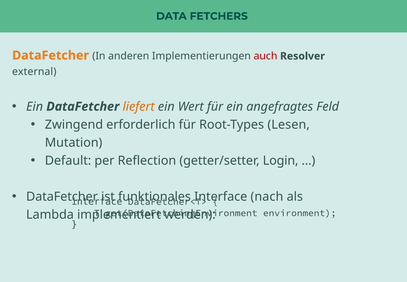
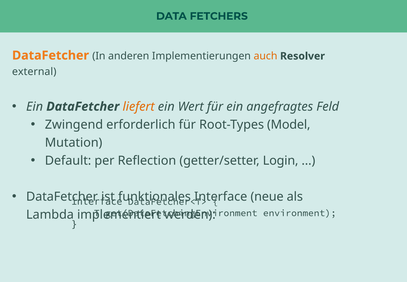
auch colour: red -> orange
Lesen: Lesen -> Model
nach: nach -> neue
